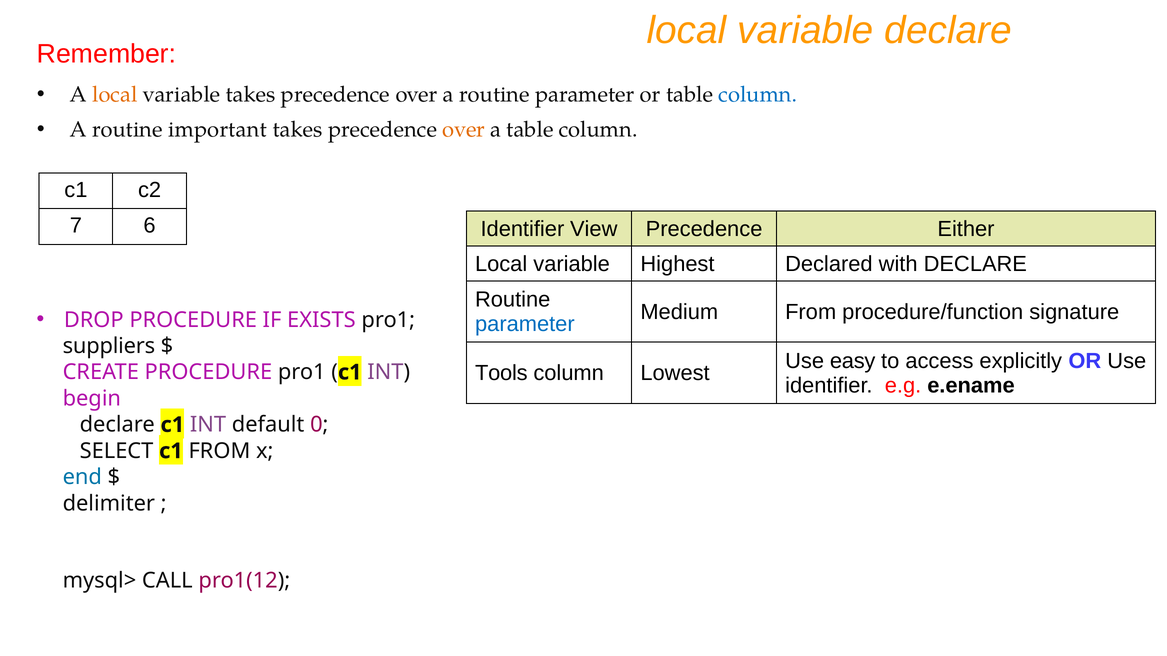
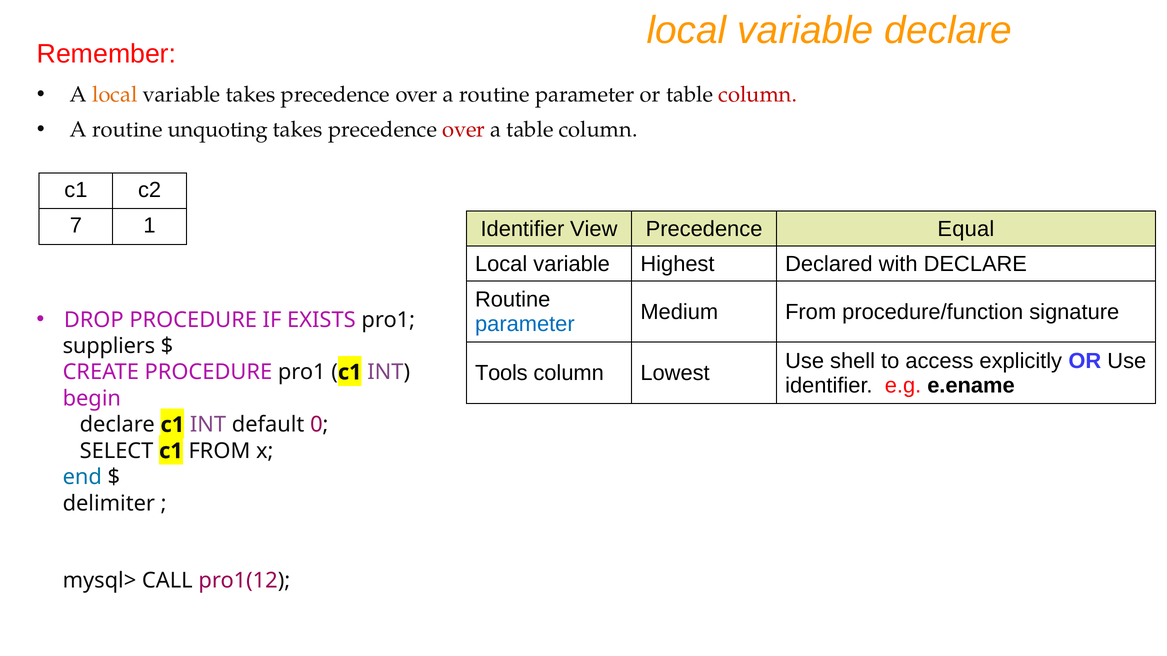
column at (758, 95) colour: blue -> red
important: important -> unquoting
over at (464, 130) colour: orange -> red
6: 6 -> 1
Either: Either -> Equal
easy: easy -> shell
